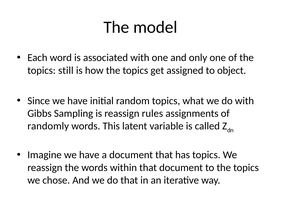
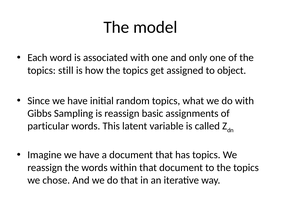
rules: rules -> basic
randomly: randomly -> particular
